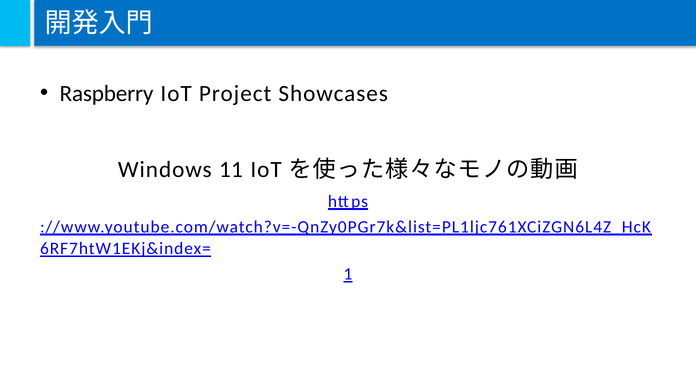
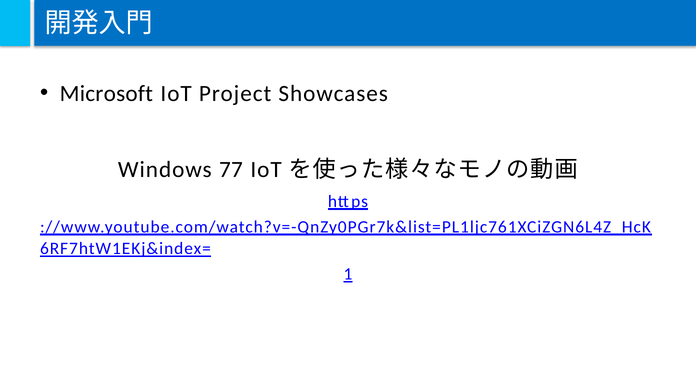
Raspberry: Raspberry -> Microsoft
11: 11 -> 77
